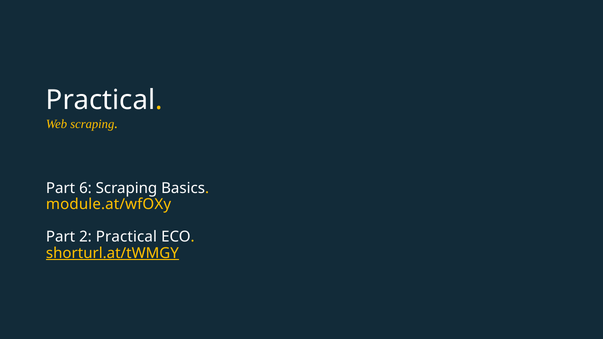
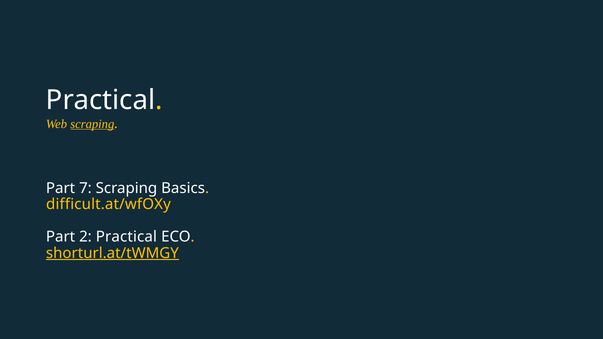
scraping at (92, 124) underline: none -> present
6: 6 -> 7
module.at/wfOXy: module.at/wfOXy -> difficult.at/wfOXy
